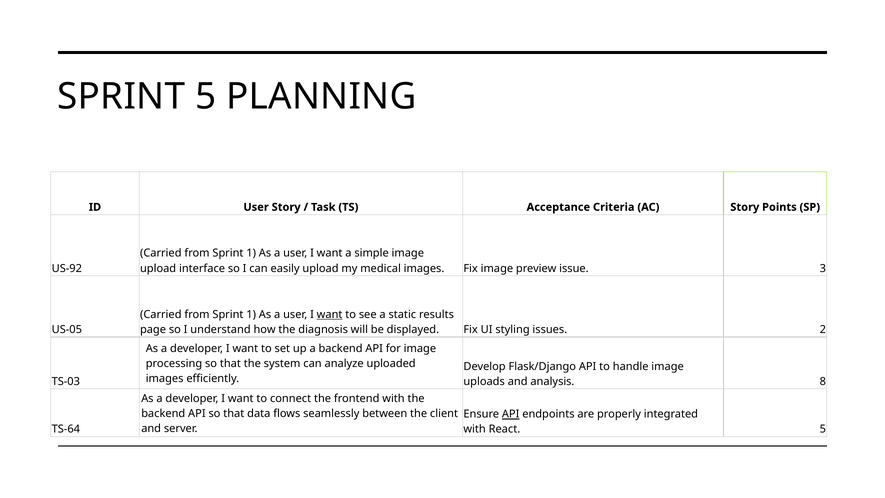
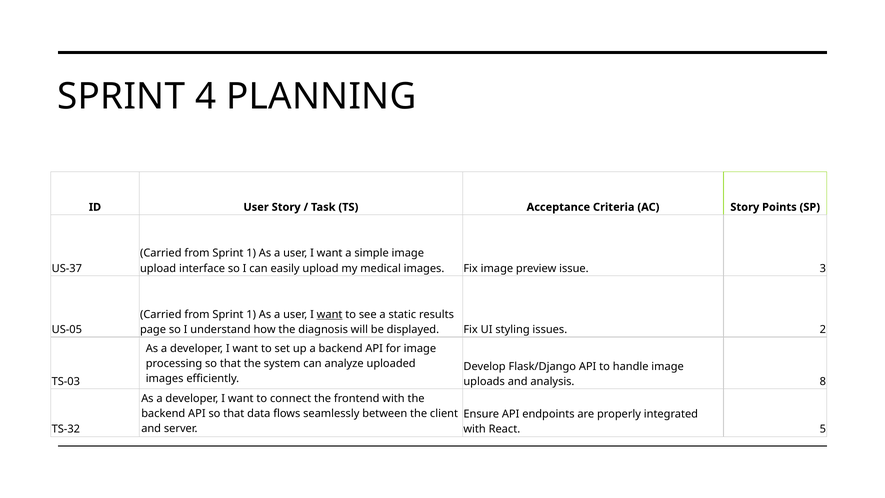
SPRINT 5: 5 -> 4
US-92: US-92 -> US-37
API at (511, 414) underline: present -> none
TS-64: TS-64 -> TS-32
